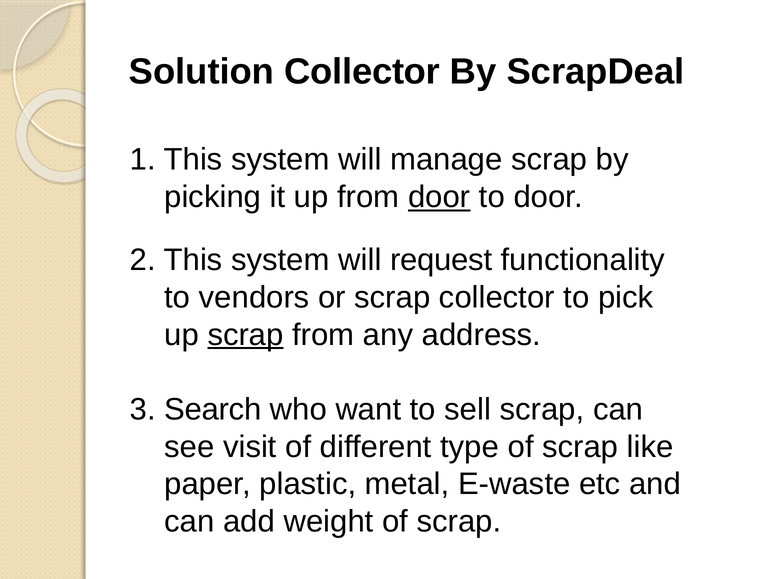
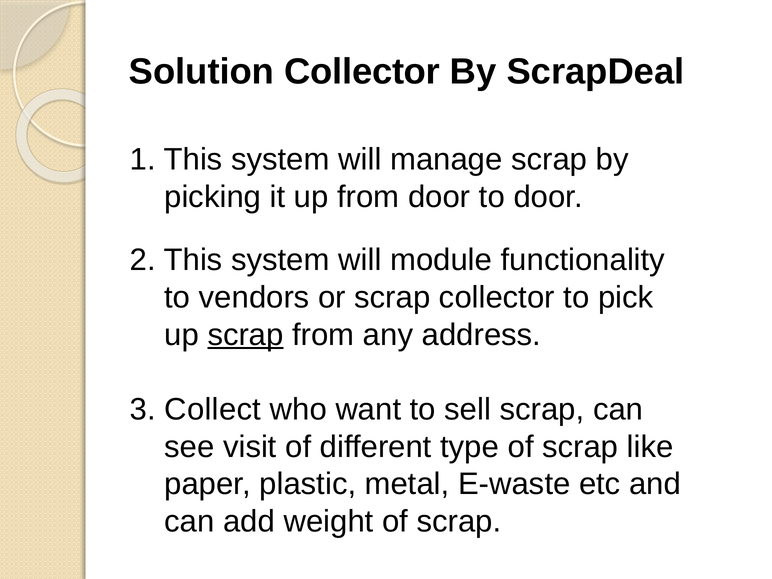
door at (439, 197) underline: present -> none
request: request -> module
Search: Search -> Collect
